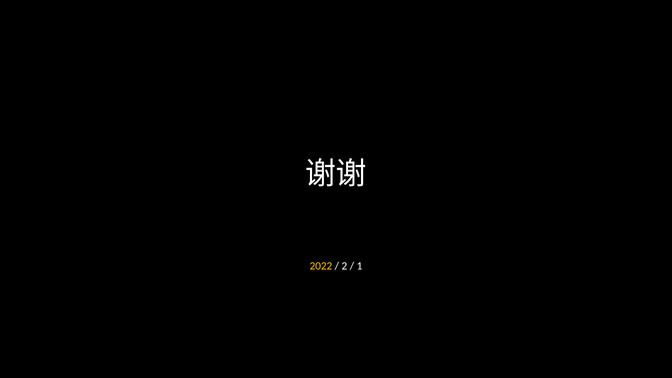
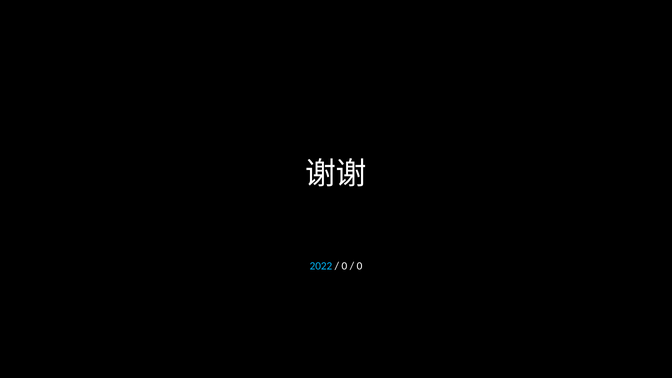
2022 colour: yellow -> light blue
2 at (344, 266): 2 -> 0
1 at (359, 266): 1 -> 0
